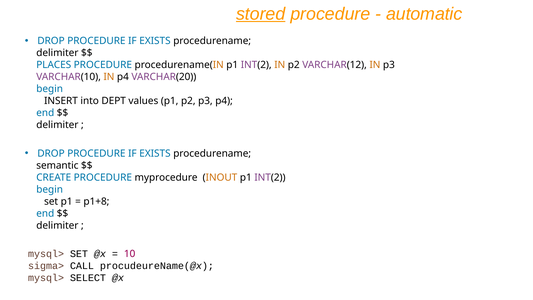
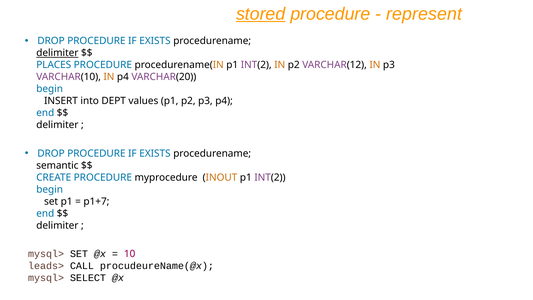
automatic: automatic -> represent
delimiter at (57, 53) underline: none -> present
p1+8: p1+8 -> p1+7
sigma>: sigma> -> leads>
